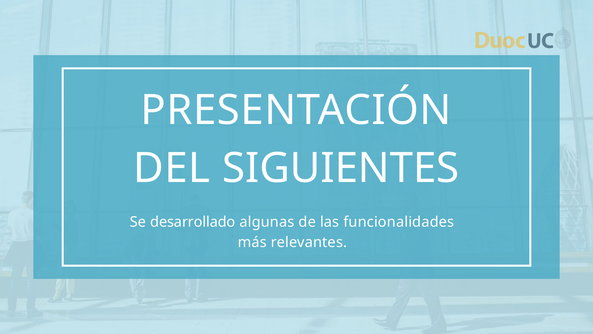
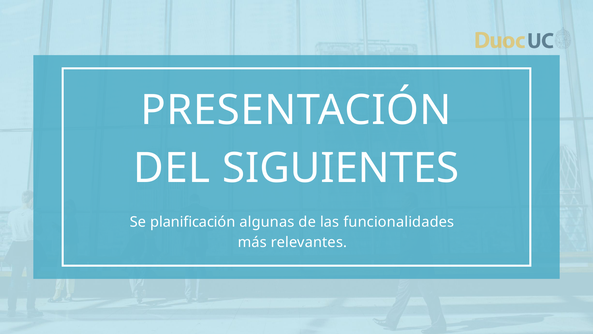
desarrollado: desarrollado -> planificación
